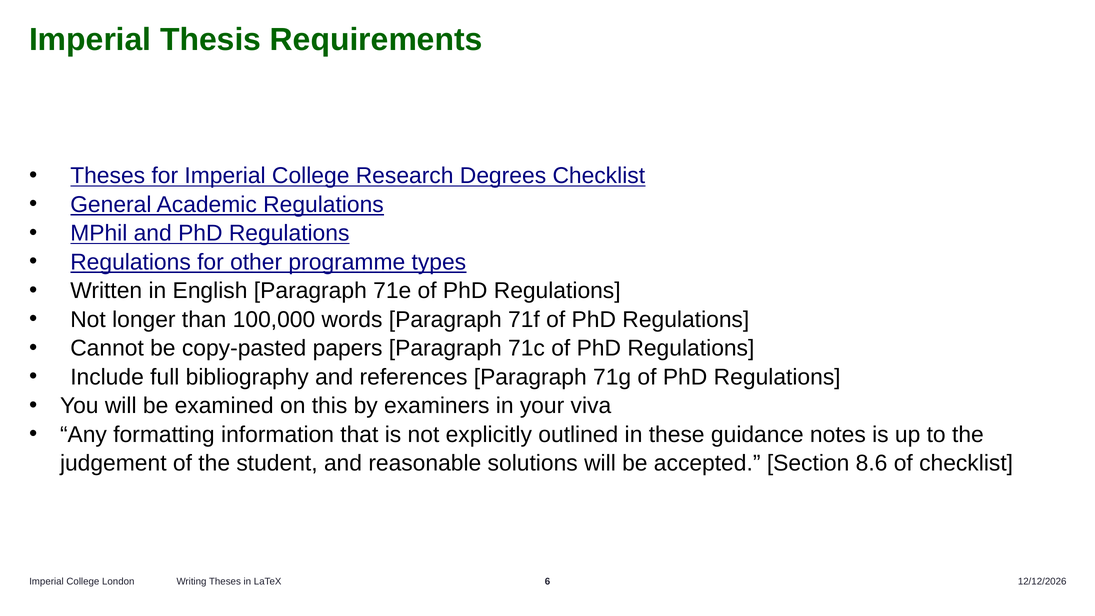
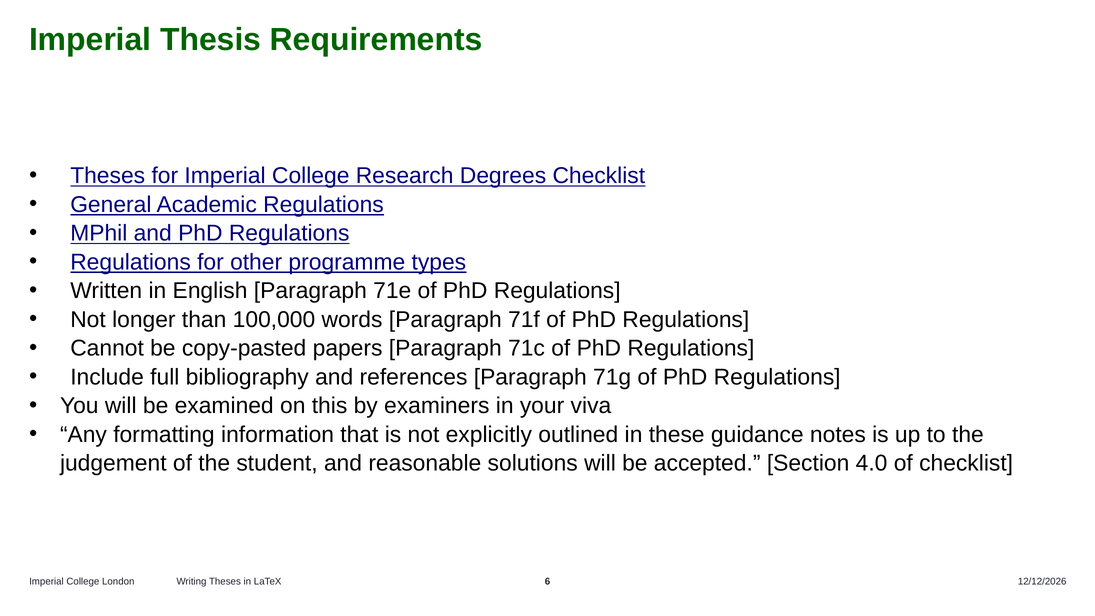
8.6: 8.6 -> 4.0
